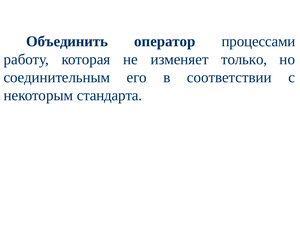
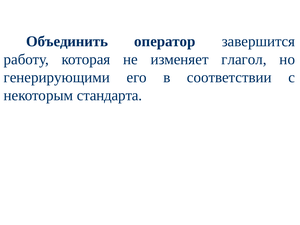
процессами: процессами -> завершится
только: только -> глагол
соединительным: соединительным -> генерирующими
